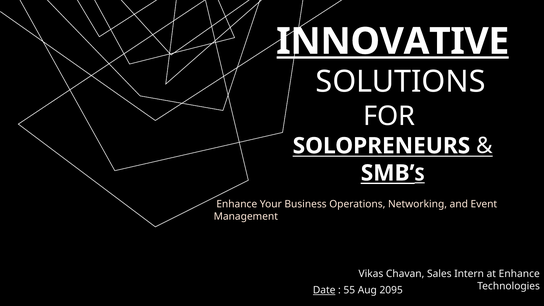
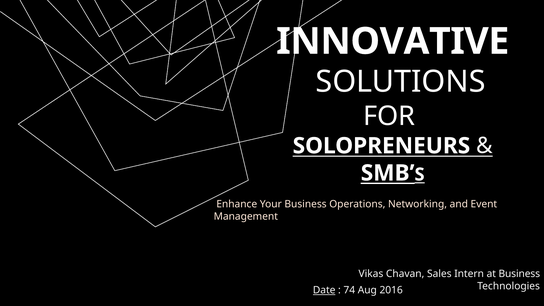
INNOVATIVE underline: present -> none
at Enhance: Enhance -> Business
55: 55 -> 74
2095: 2095 -> 2016
